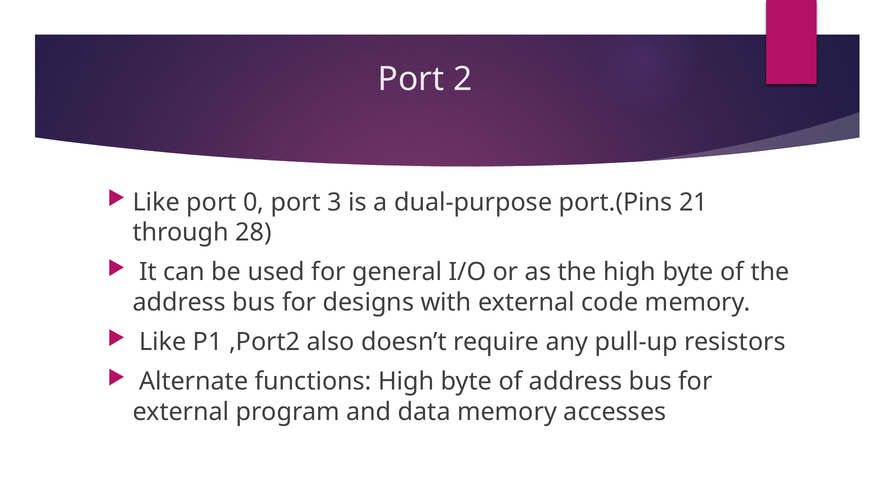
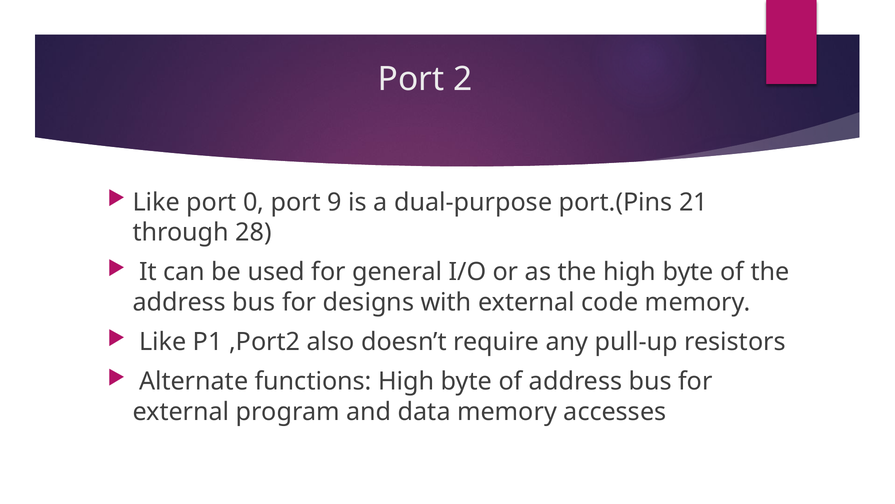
3: 3 -> 9
